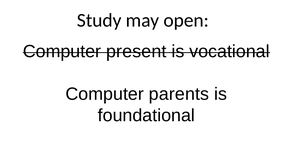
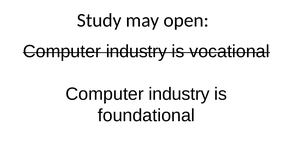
present at (136, 51): present -> industry
parents at (179, 94): parents -> industry
